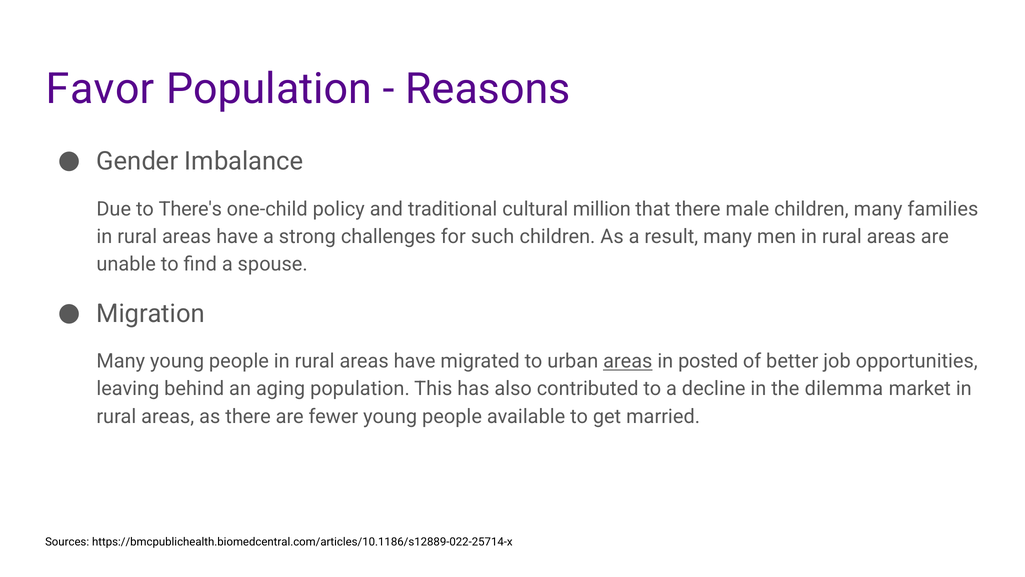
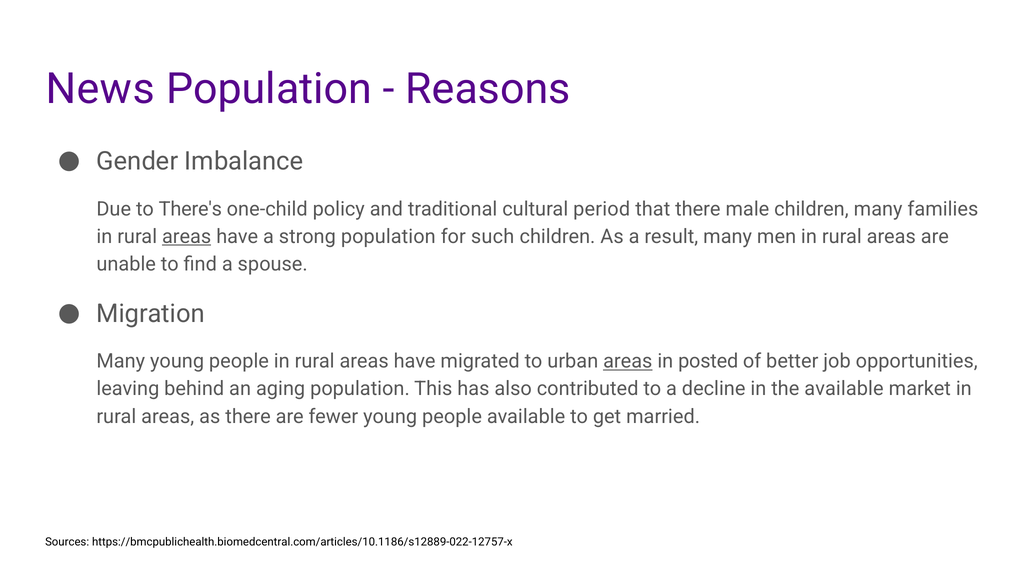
Favor: Favor -> News
million: million -> period
areas at (187, 236) underline: none -> present
strong challenges: challenges -> population
the dilemma: dilemma -> available
https://bmcpublichealth.biomedcentral.com/articles/10.1186/s12889-022-25714-x: https://bmcpublichealth.biomedcentral.com/articles/10.1186/s12889-022-25714-x -> https://bmcpublichealth.biomedcentral.com/articles/10.1186/s12889-022-12757-x
